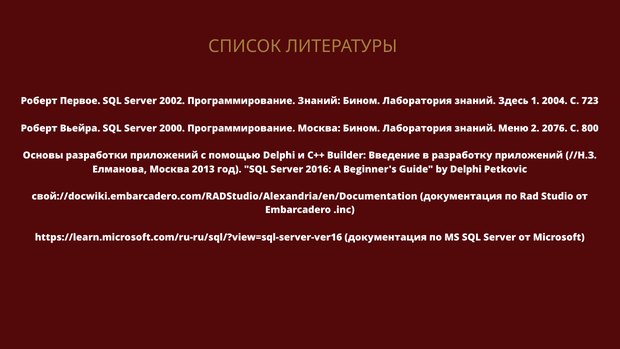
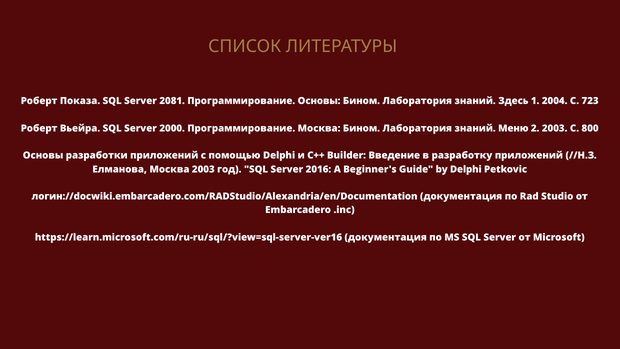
Первое: Первое -> Показа
2002: 2002 -> 2081
Программирование Знаний: Знаний -> Основы
2 2076: 2076 -> 2003
Москва 2013: 2013 -> 2003
свой://docwiki.embarcadero.com/RADStudio/Alexandria/en/Documentation: свой://docwiki.embarcadero.com/RADStudio/Alexandria/en/Documentation -> логин://docwiki.embarcadero.com/RADStudio/Alexandria/en/Documentation
